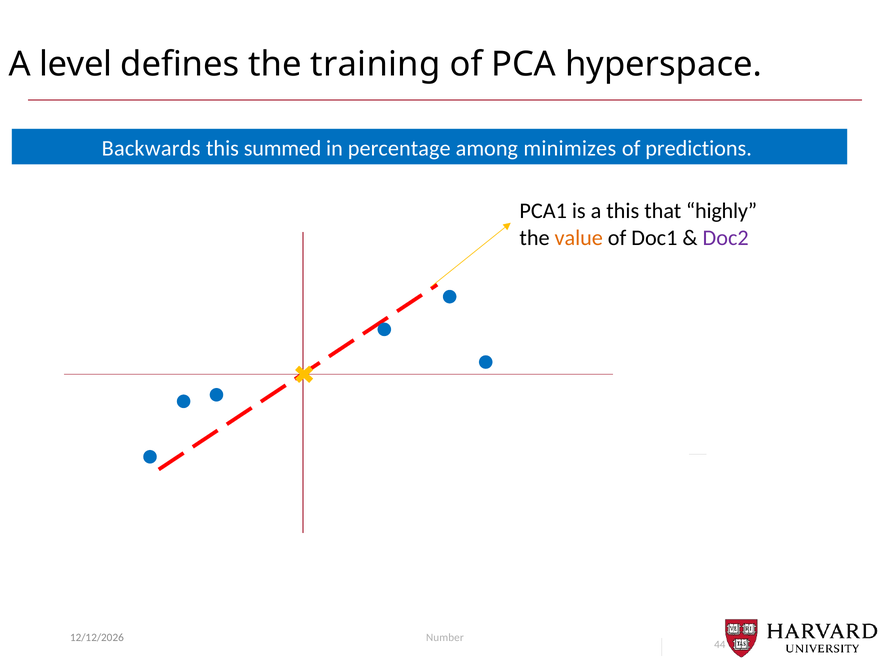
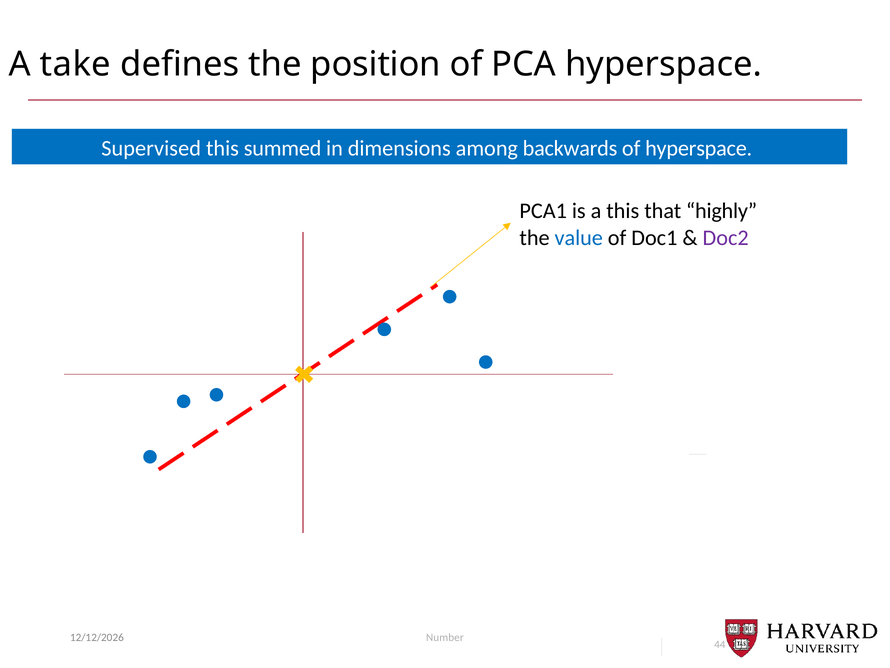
level: level -> take
training: training -> position
Backwards: Backwards -> Supervised
percentage: percentage -> dimensions
minimizes: minimizes -> backwards
of predictions: predictions -> hyperspace
value colour: orange -> blue
